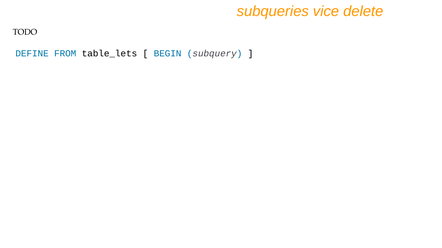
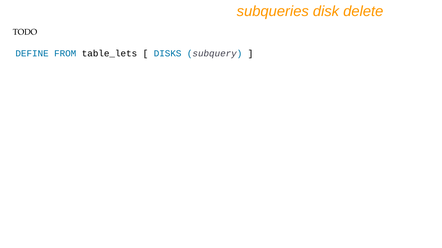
vice: vice -> disk
BEGIN: BEGIN -> DISKS
